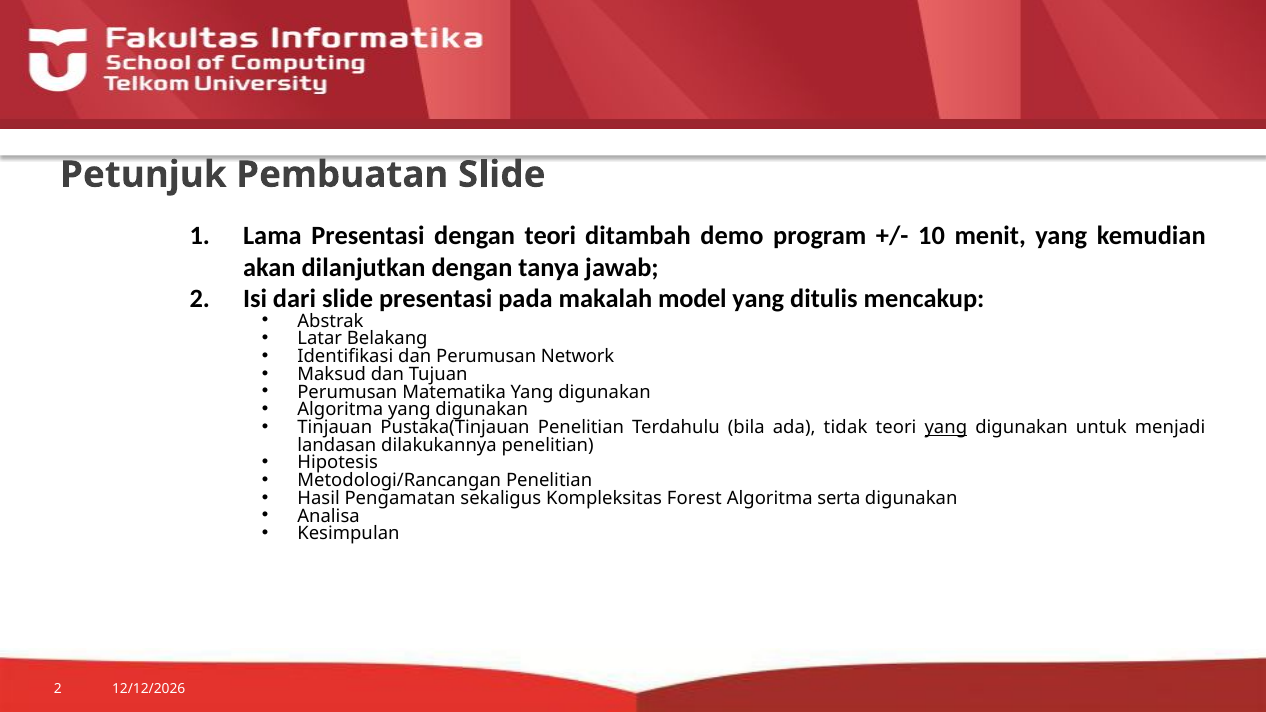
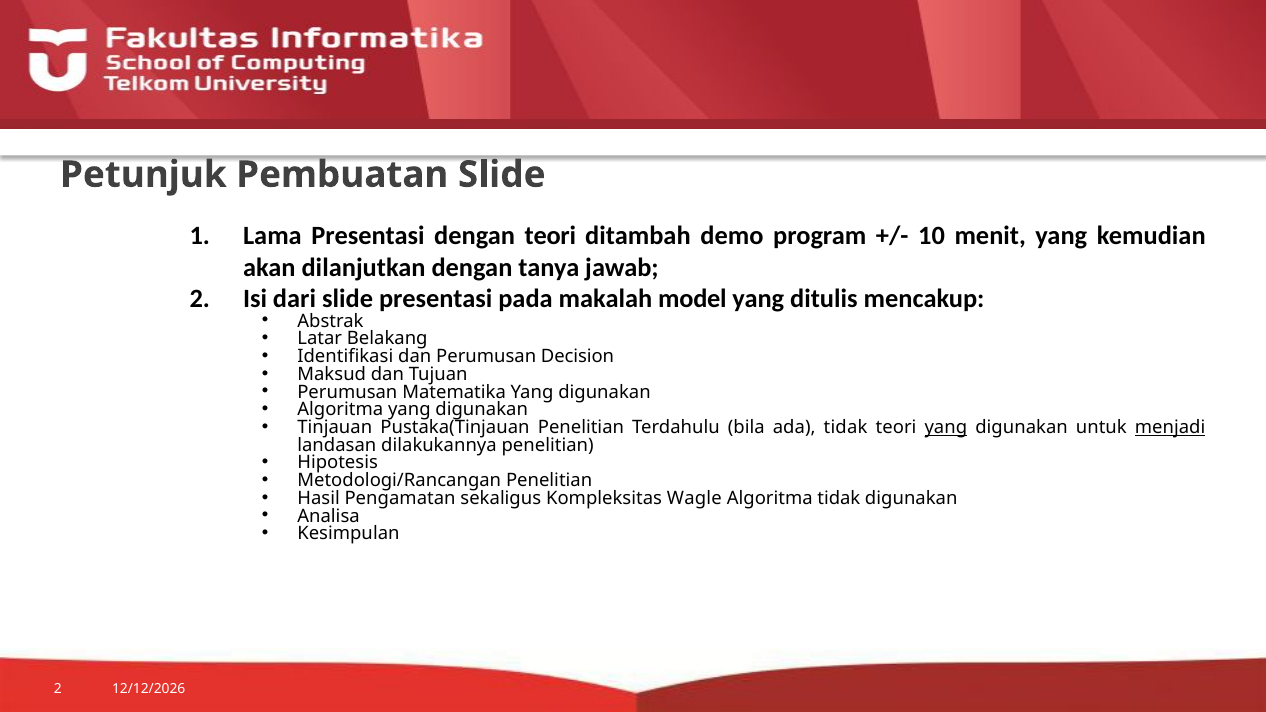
Network: Network -> Decision
menjadi underline: none -> present
Forest: Forest -> Wagle
Algoritma serta: serta -> tidak
